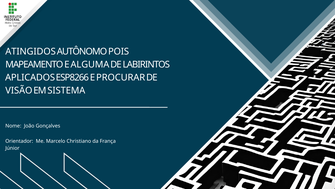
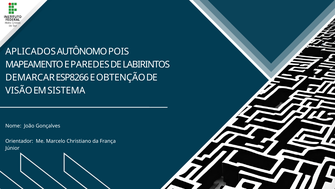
ATINGIDOS: ATINGIDOS -> APLICADOS
ALGUMA: ALGUMA -> PAREDES
APLICADOS: APLICADOS -> DEMARCAR
PROCURAR: PROCURAR -> OBTENÇÃO
